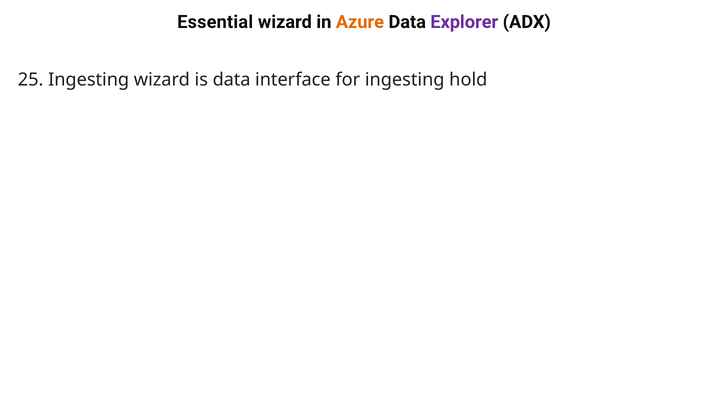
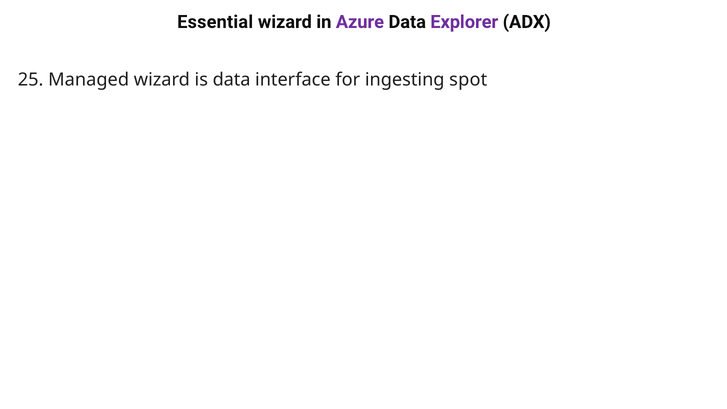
Azure colour: orange -> purple
25 Ingesting: Ingesting -> Managed
hold: hold -> spot
